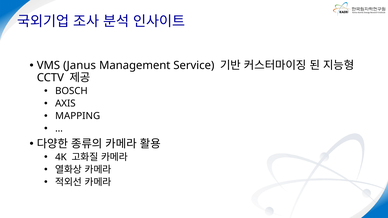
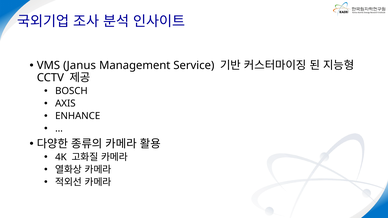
MAPPING: MAPPING -> ENHANCE
